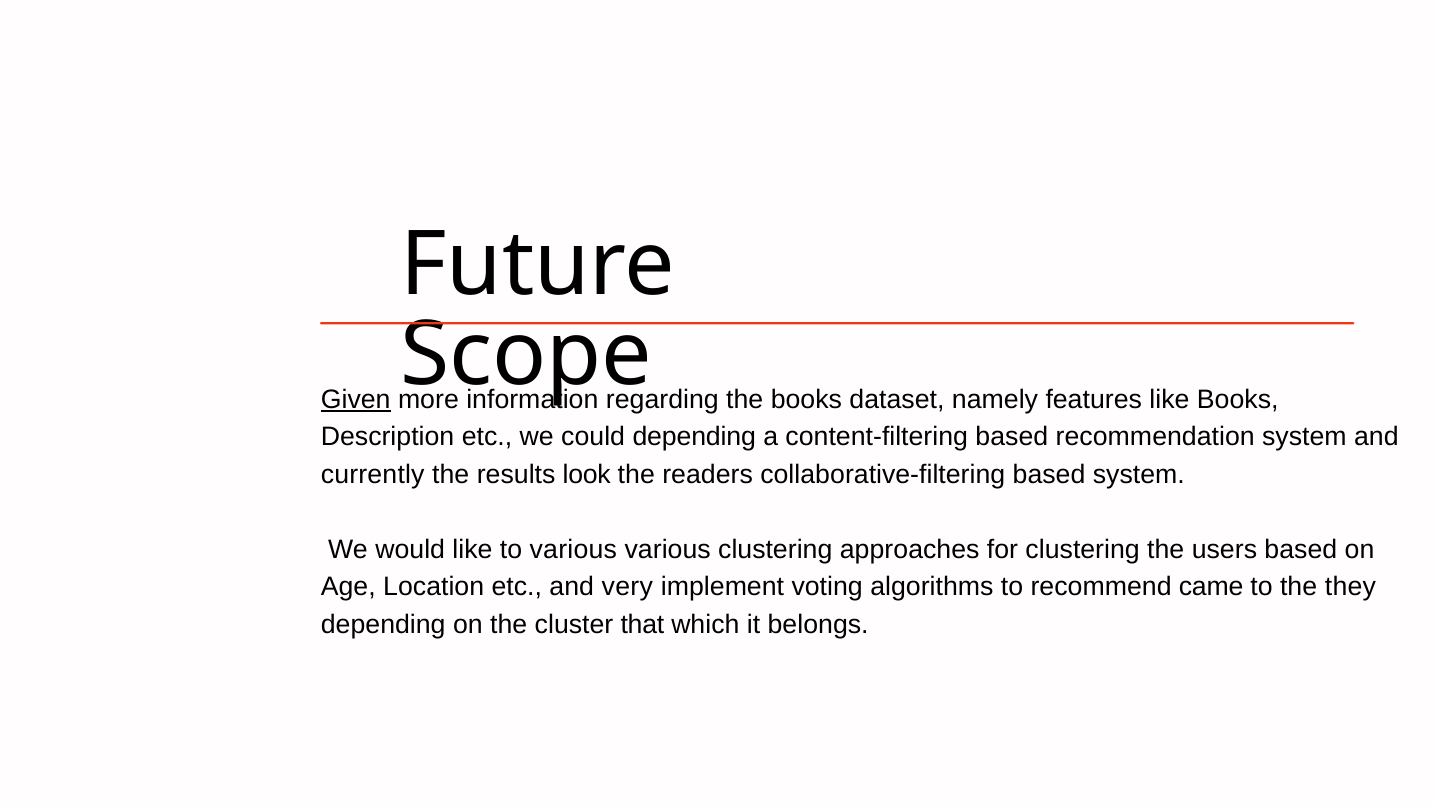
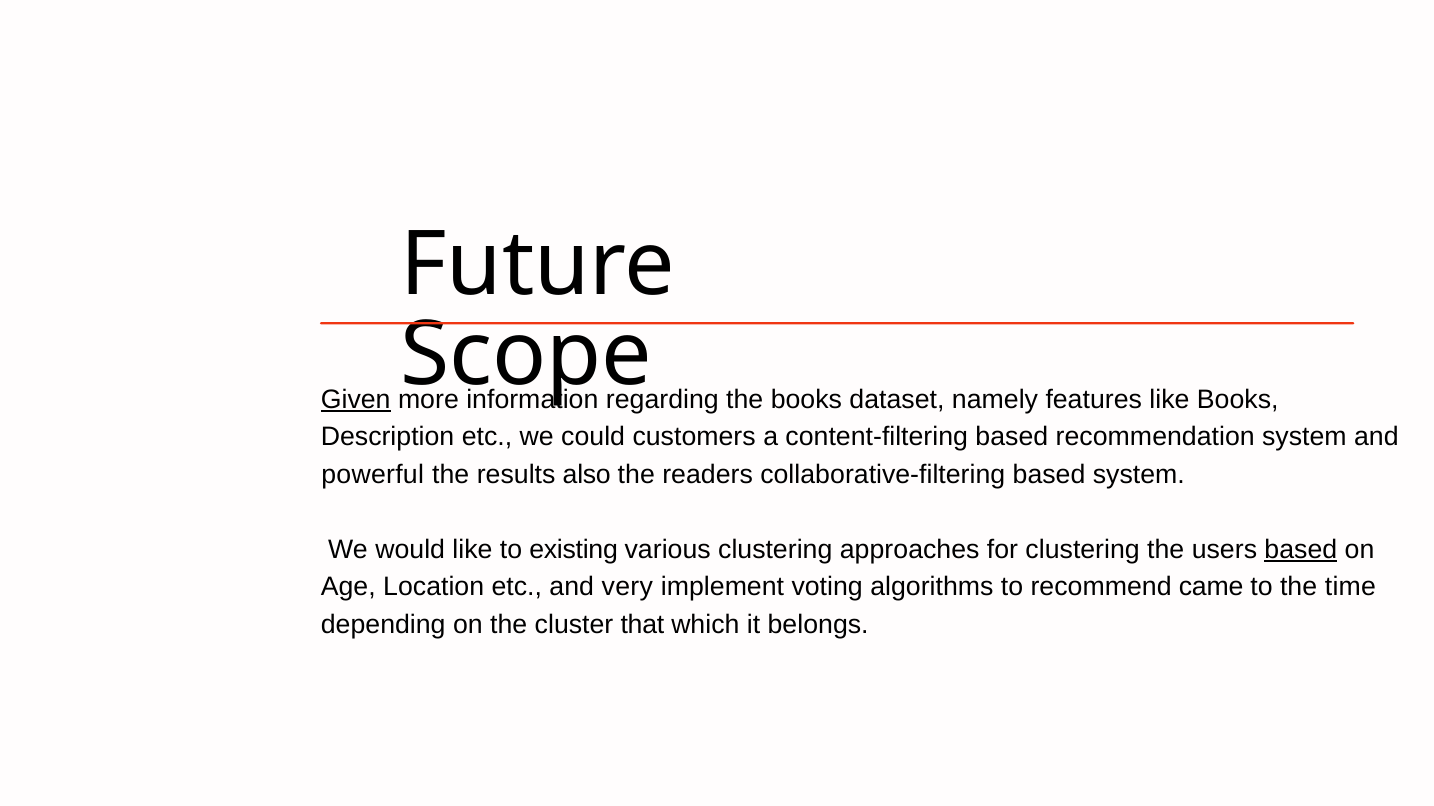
could depending: depending -> customers
currently: currently -> powerful
look: look -> also
to various: various -> existing
based at (1301, 550) underline: none -> present
they: they -> time
